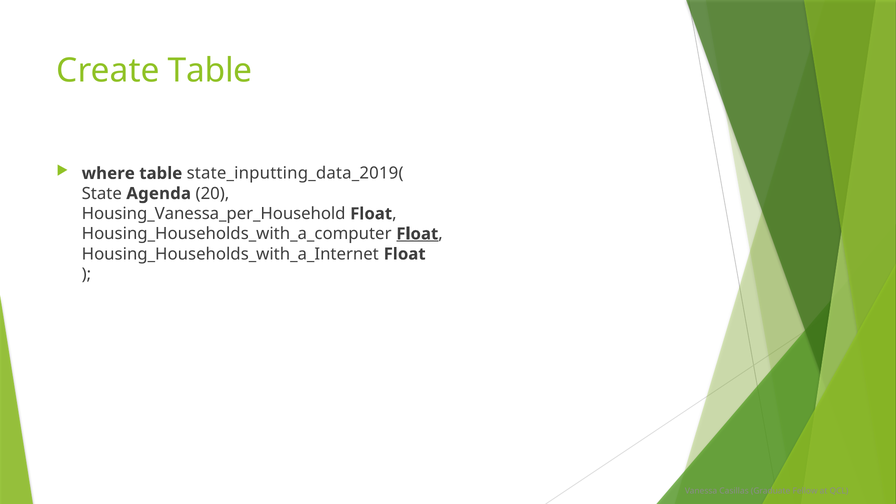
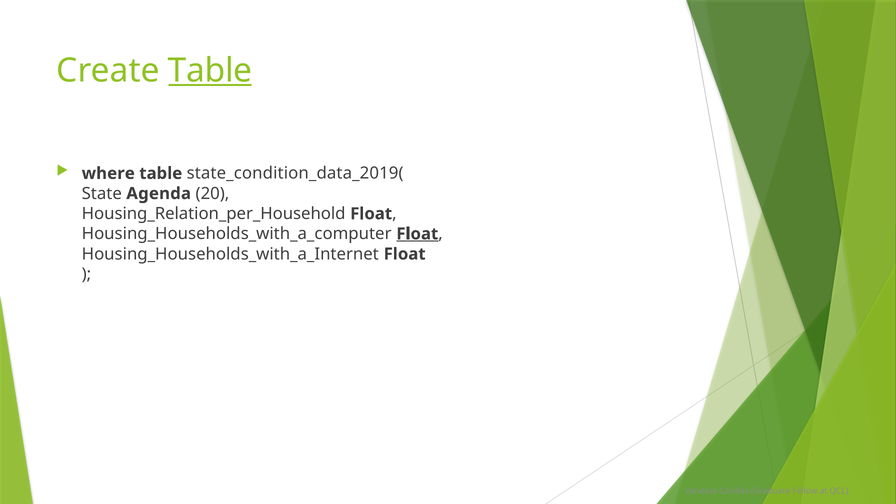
Table at (210, 71) underline: none -> present
state_inputting_data_2019(: state_inputting_data_2019( -> state_condition_data_2019(
Housing_Vanessa_per_Household: Housing_Vanessa_per_Household -> Housing_Relation_per_Household
